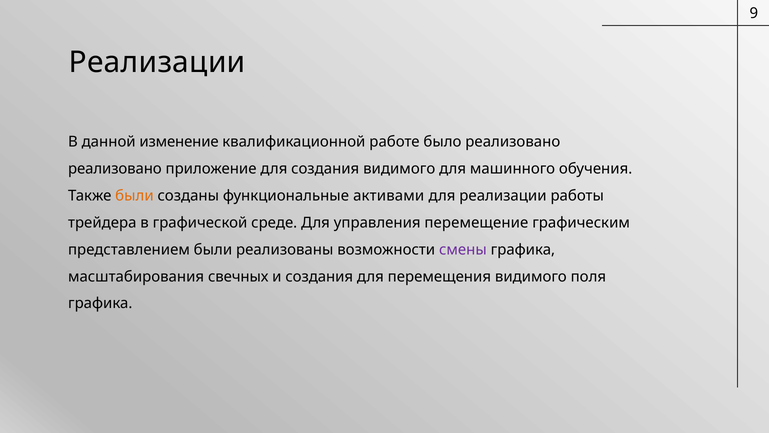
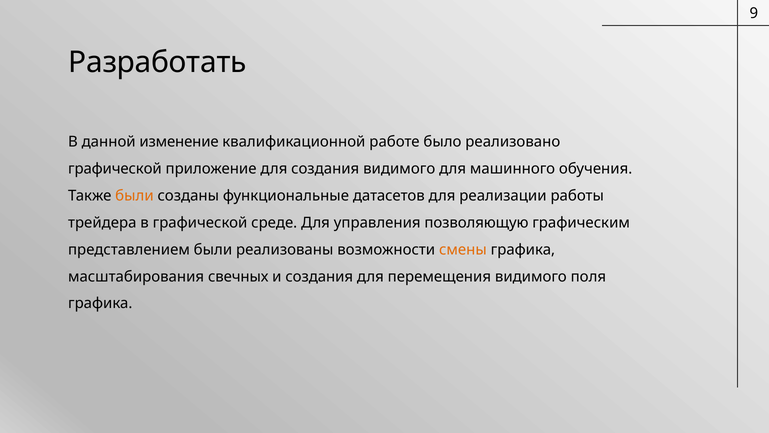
Реализации at (157, 62): Реализации -> Разработать
реализовано at (115, 169): реализовано -> графической
активами: активами -> датасетов
перемещение: перемещение -> позволяющую
смены colour: purple -> orange
